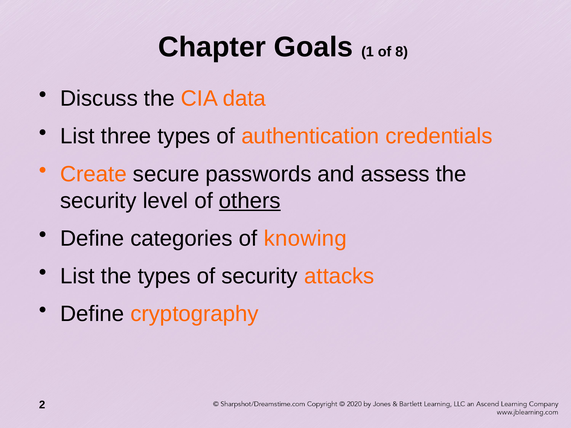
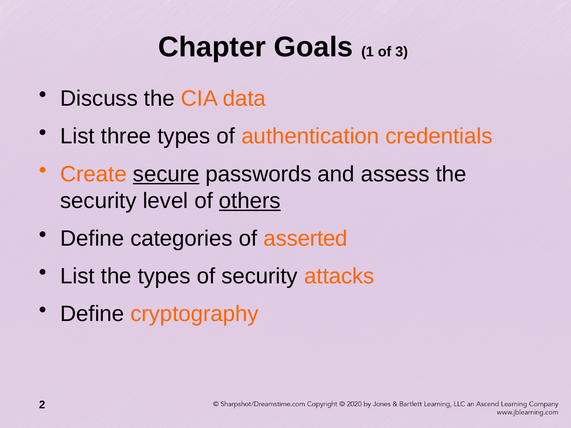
8: 8 -> 3
secure underline: none -> present
knowing: knowing -> asserted
